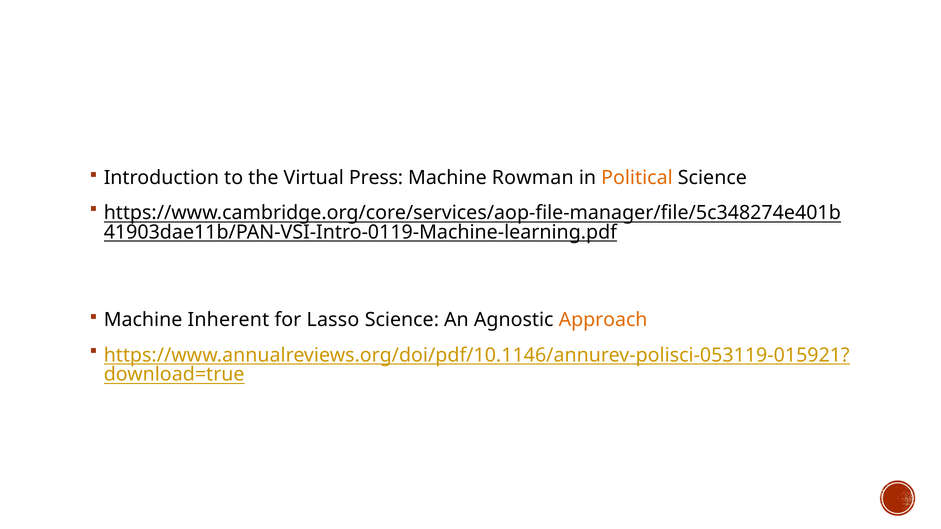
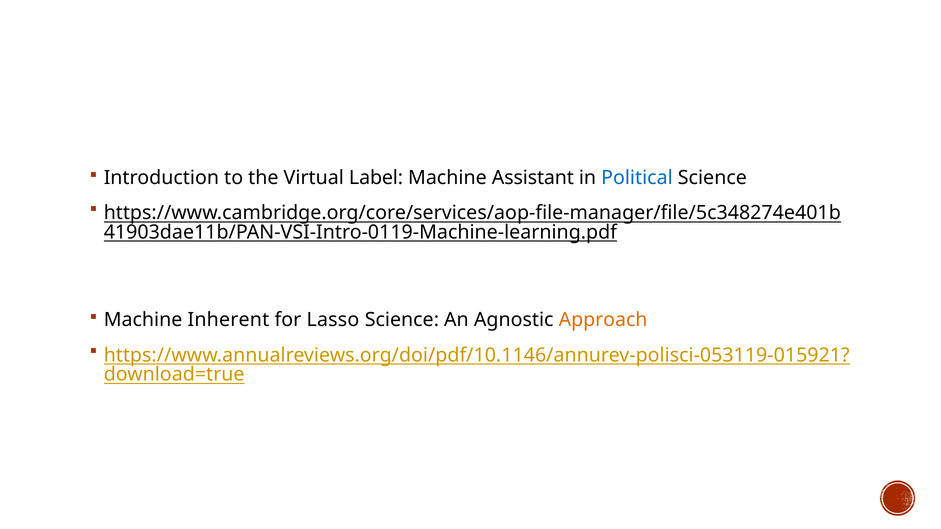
Press: Press -> Label
Rowman: Rowman -> Assistant
Political colour: orange -> blue
